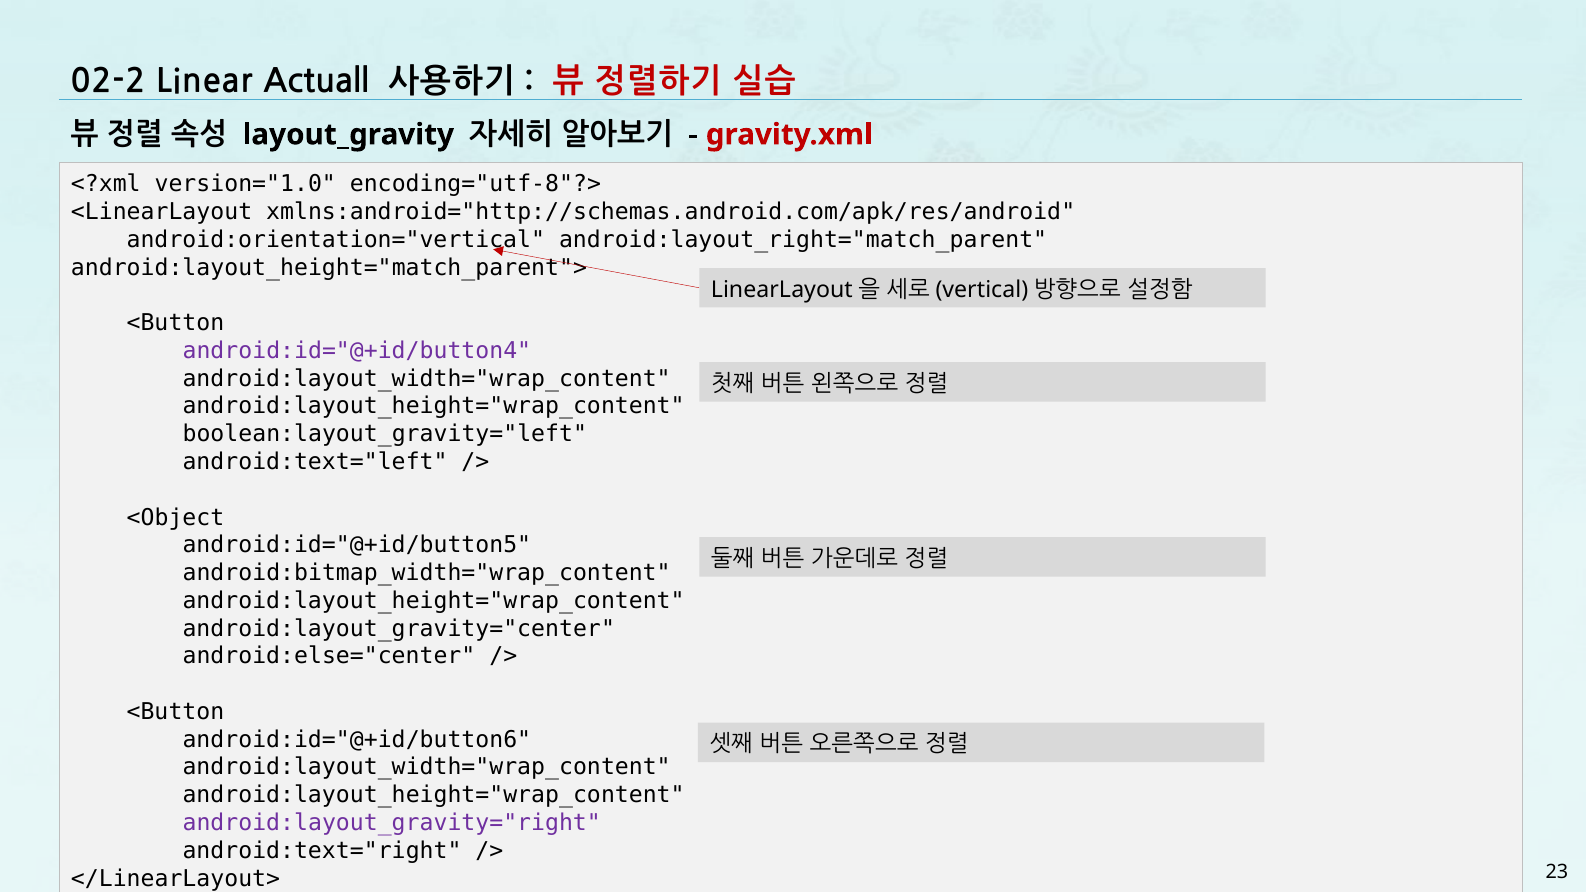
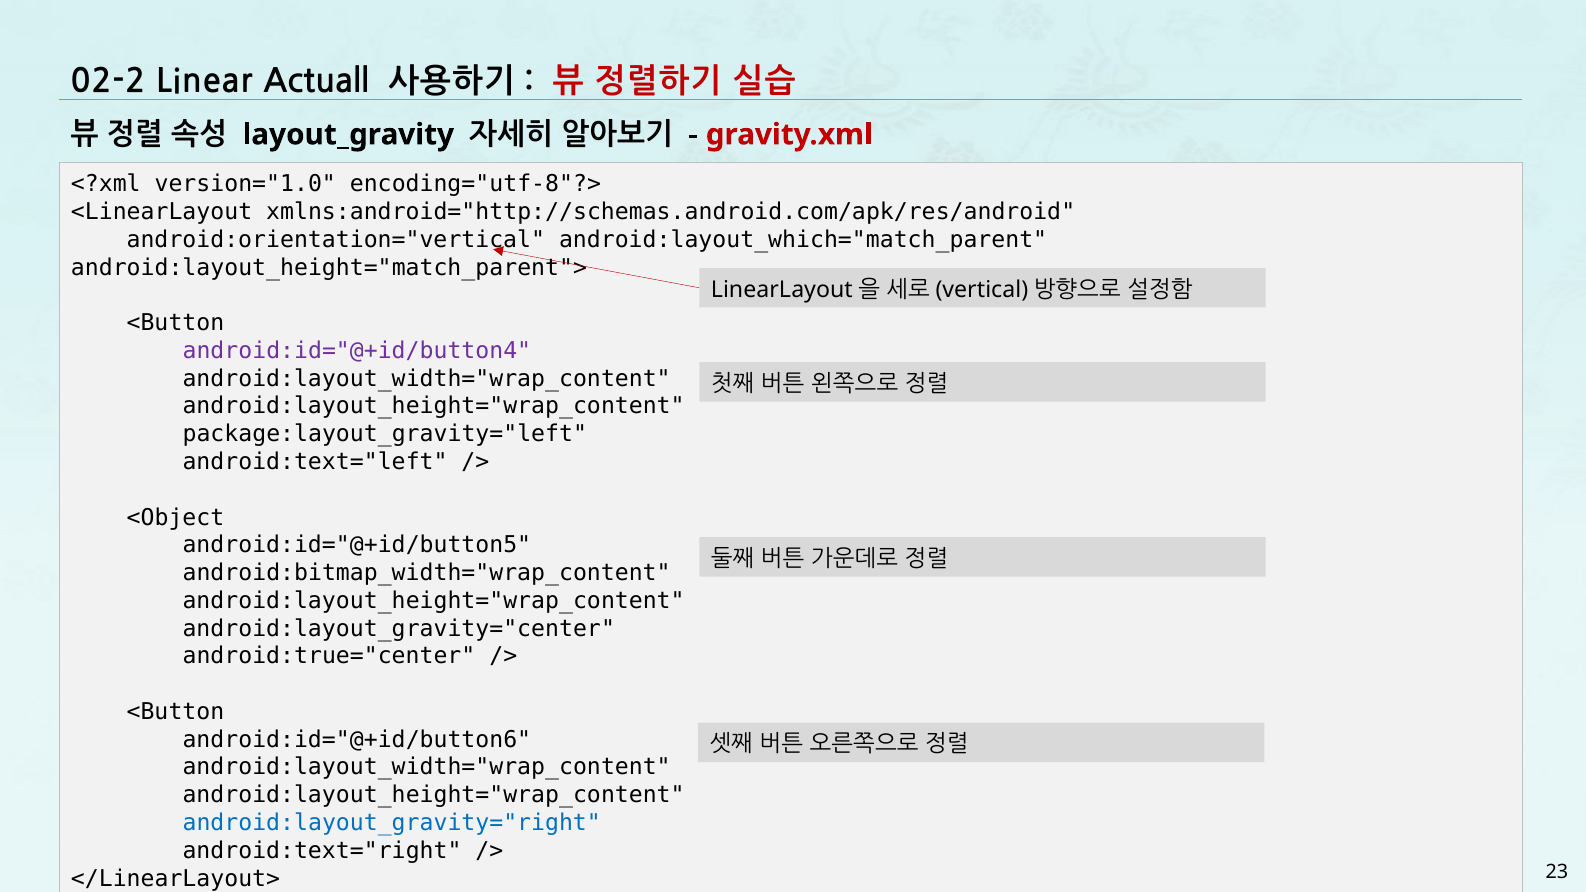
android:layout_right="match_parent: android:layout_right="match_parent -> android:layout_which="match_parent
boolean:layout_gravity="left: boolean:layout_gravity="left -> package:layout_gravity="left
android:else="center: android:else="center -> android:true="center
android:layout_gravity="right colour: purple -> blue
